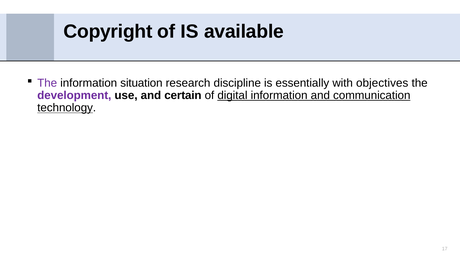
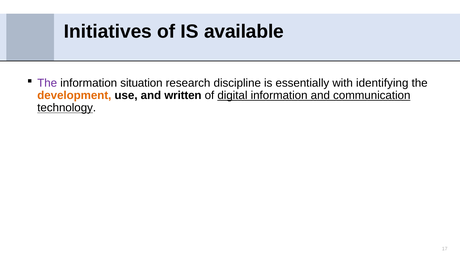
Copyright: Copyright -> Initiatives
objectives: objectives -> identifying
development colour: purple -> orange
certain: certain -> written
